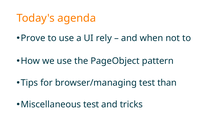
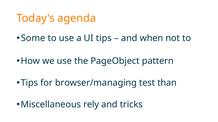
Prove: Prove -> Some
UI rely: rely -> tips
Miscellaneous test: test -> rely
